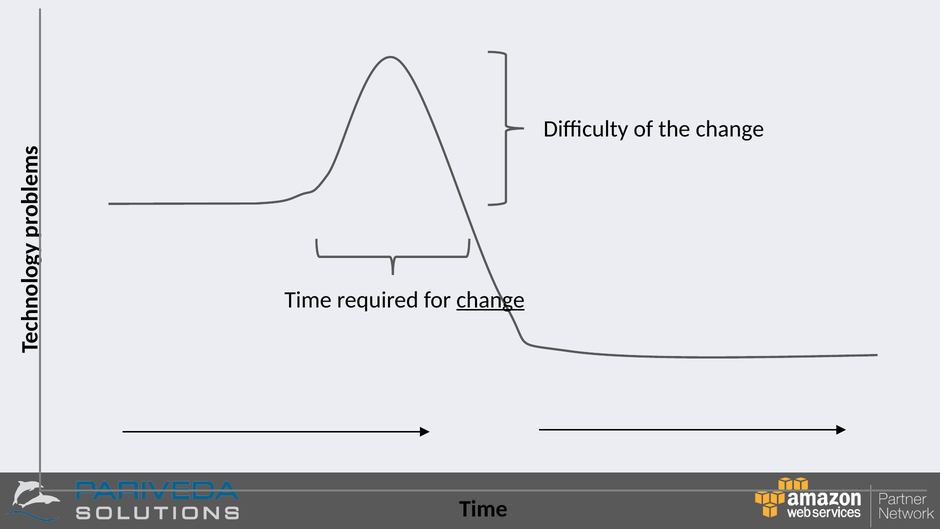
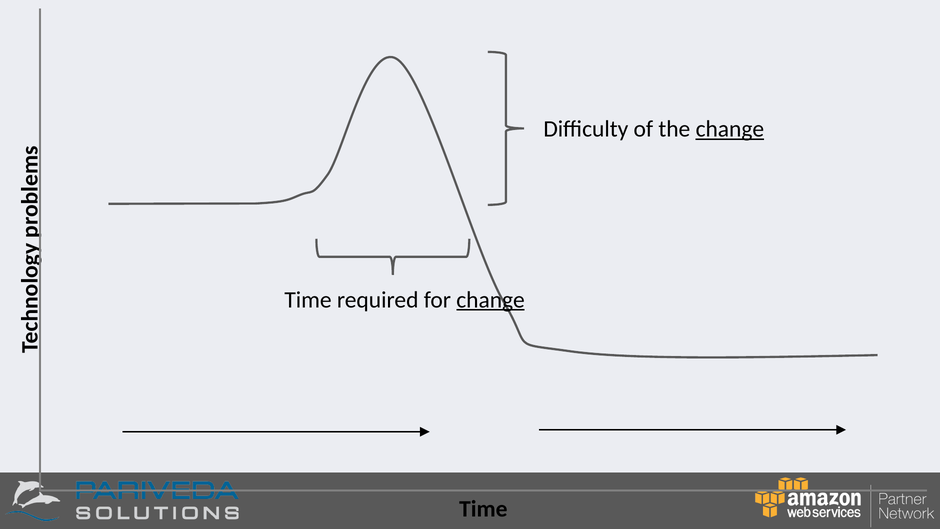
change at (730, 129) underline: none -> present
